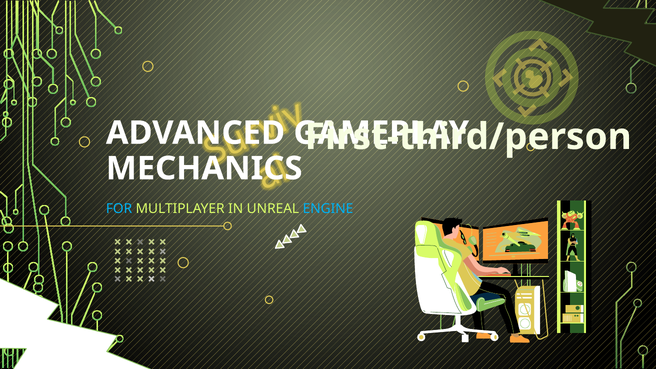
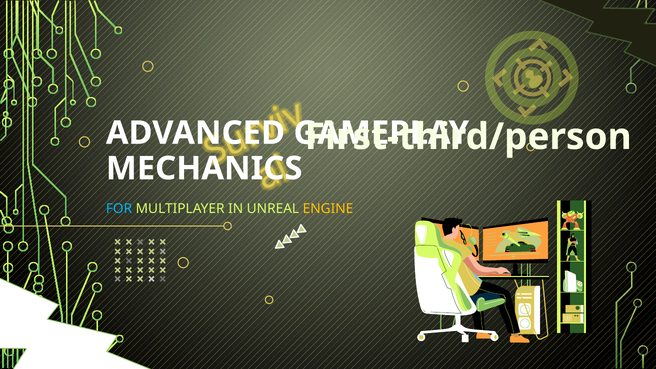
ENGINE colour: light blue -> yellow
